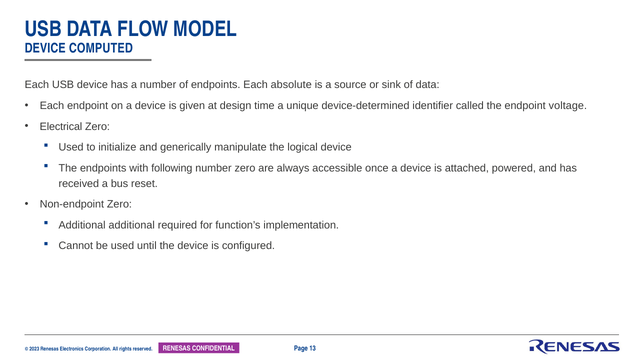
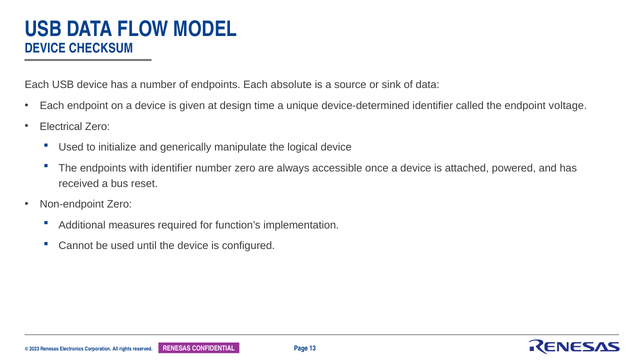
COMPUTED: COMPUTED -> CHECKSUM
with following: following -> identifier
Additional additional: additional -> measures
